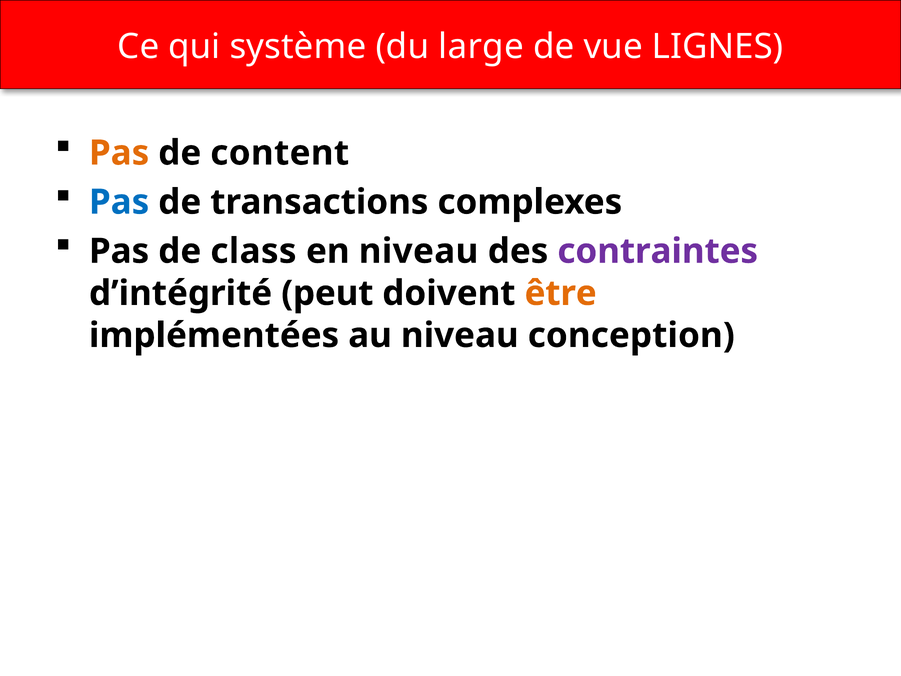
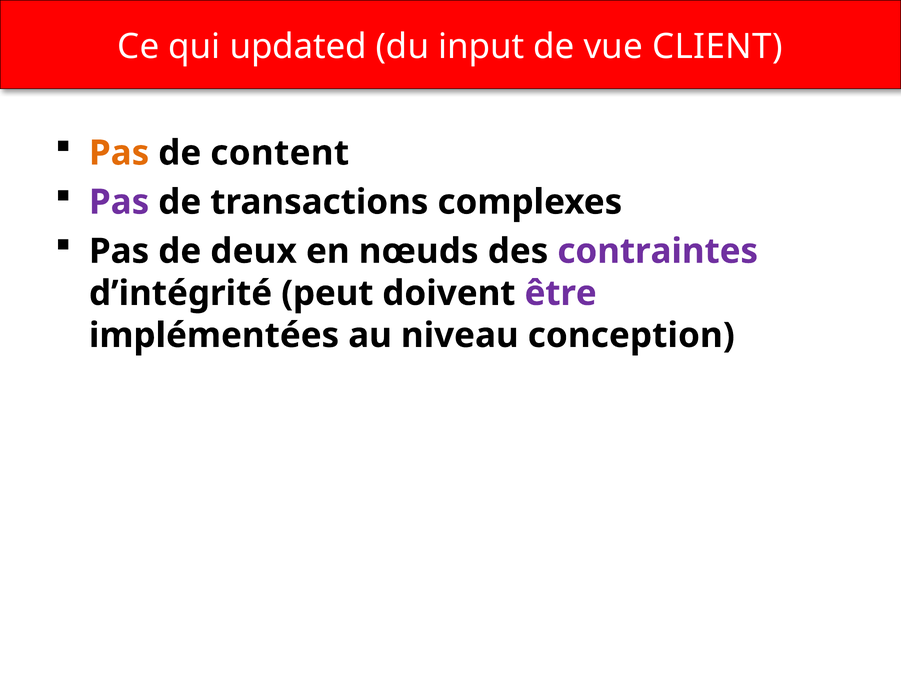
système: système -> updated
large: large -> input
LIGNES: LIGNES -> CLIENT
Pas at (119, 202) colour: blue -> purple
class: class -> deux
en niveau: niveau -> nœuds
être colour: orange -> purple
